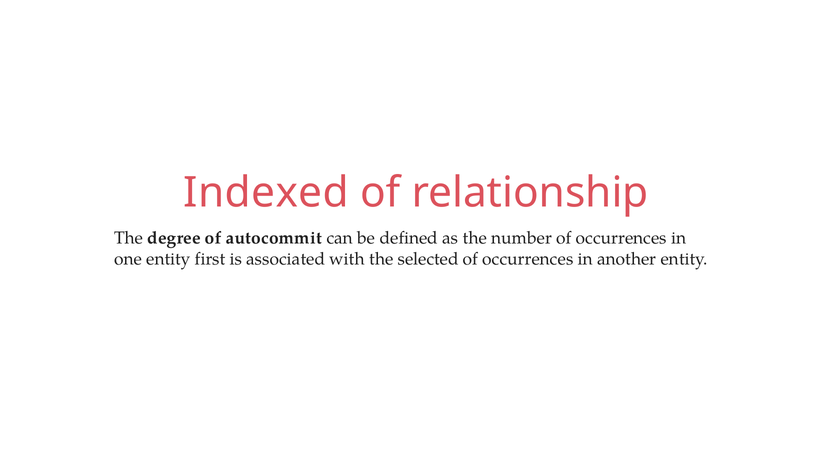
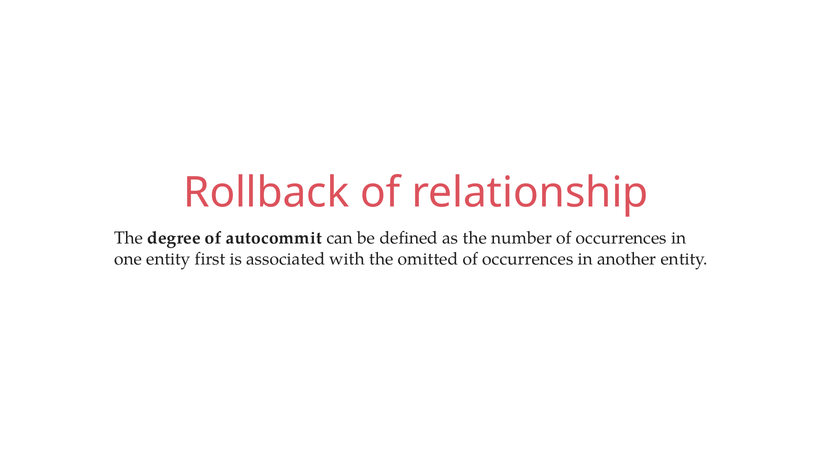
Indexed: Indexed -> Rollback
selected: selected -> omitted
